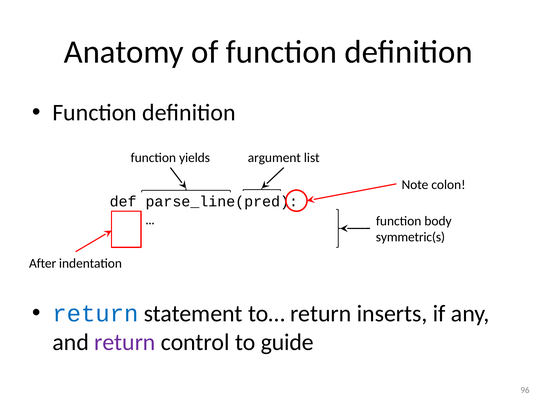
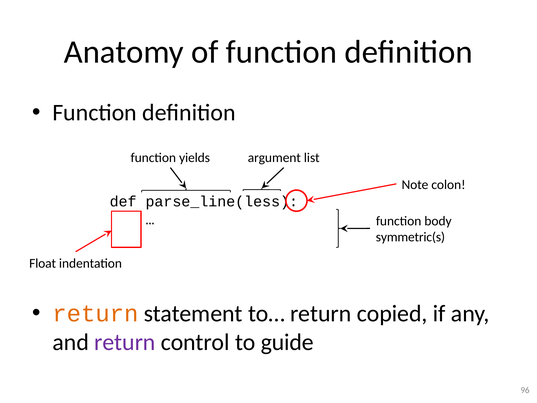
parse_line(pred: parse_line(pred -> parse_line(less
After: After -> Float
return at (95, 313) colour: blue -> orange
inserts: inserts -> copied
